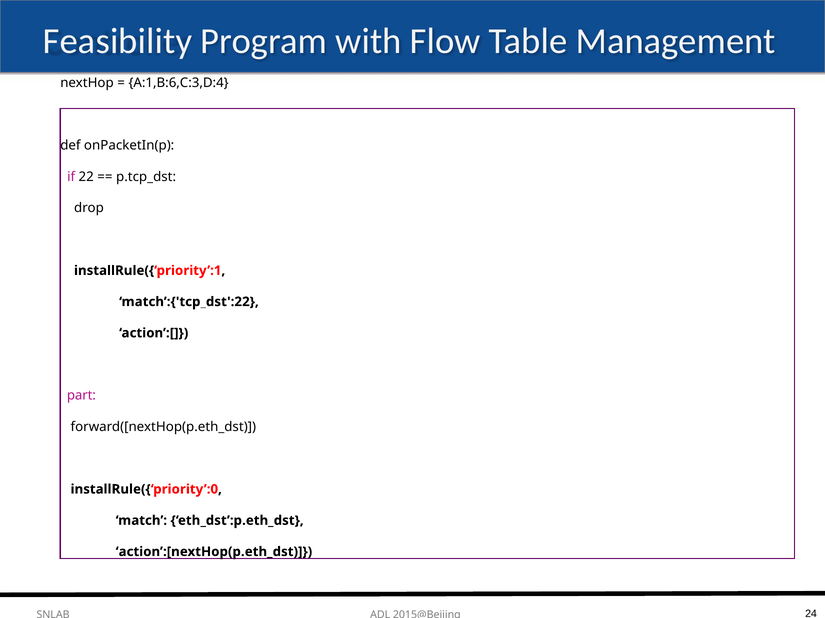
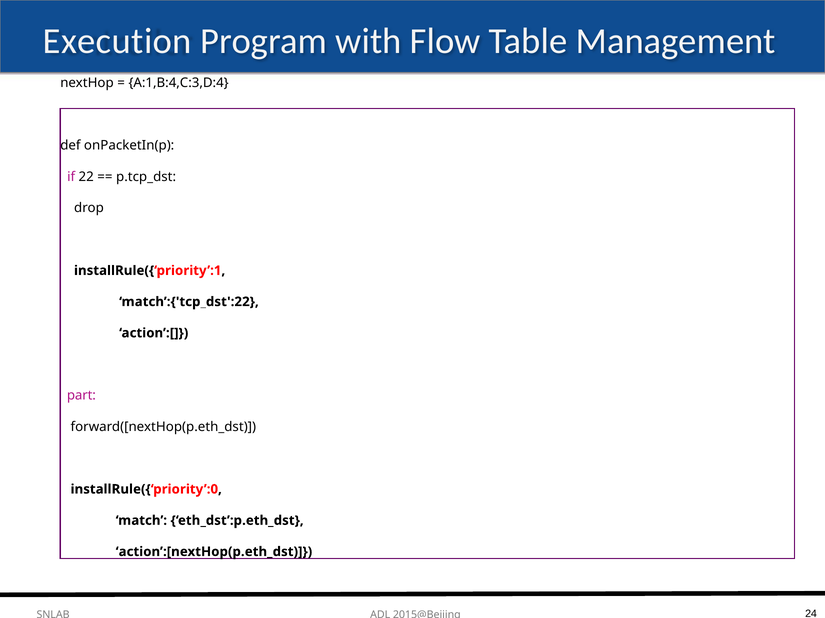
Feasibility: Feasibility -> Execution
A:1,B:6,C:3,D:4: A:1,B:6,C:3,D:4 -> A:1,B:4,C:3,D:4
